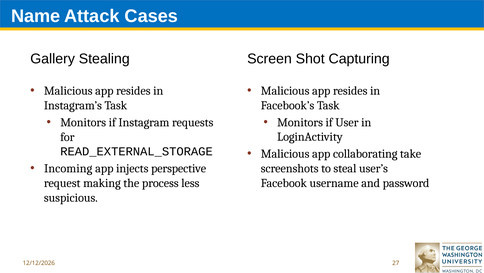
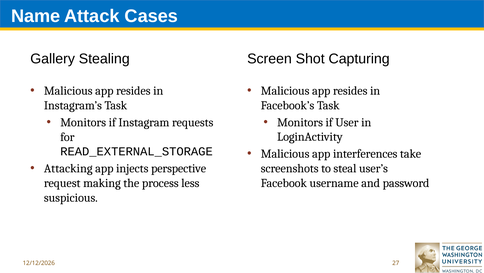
collaborating: collaborating -> interferences
Incoming: Incoming -> Attacking
